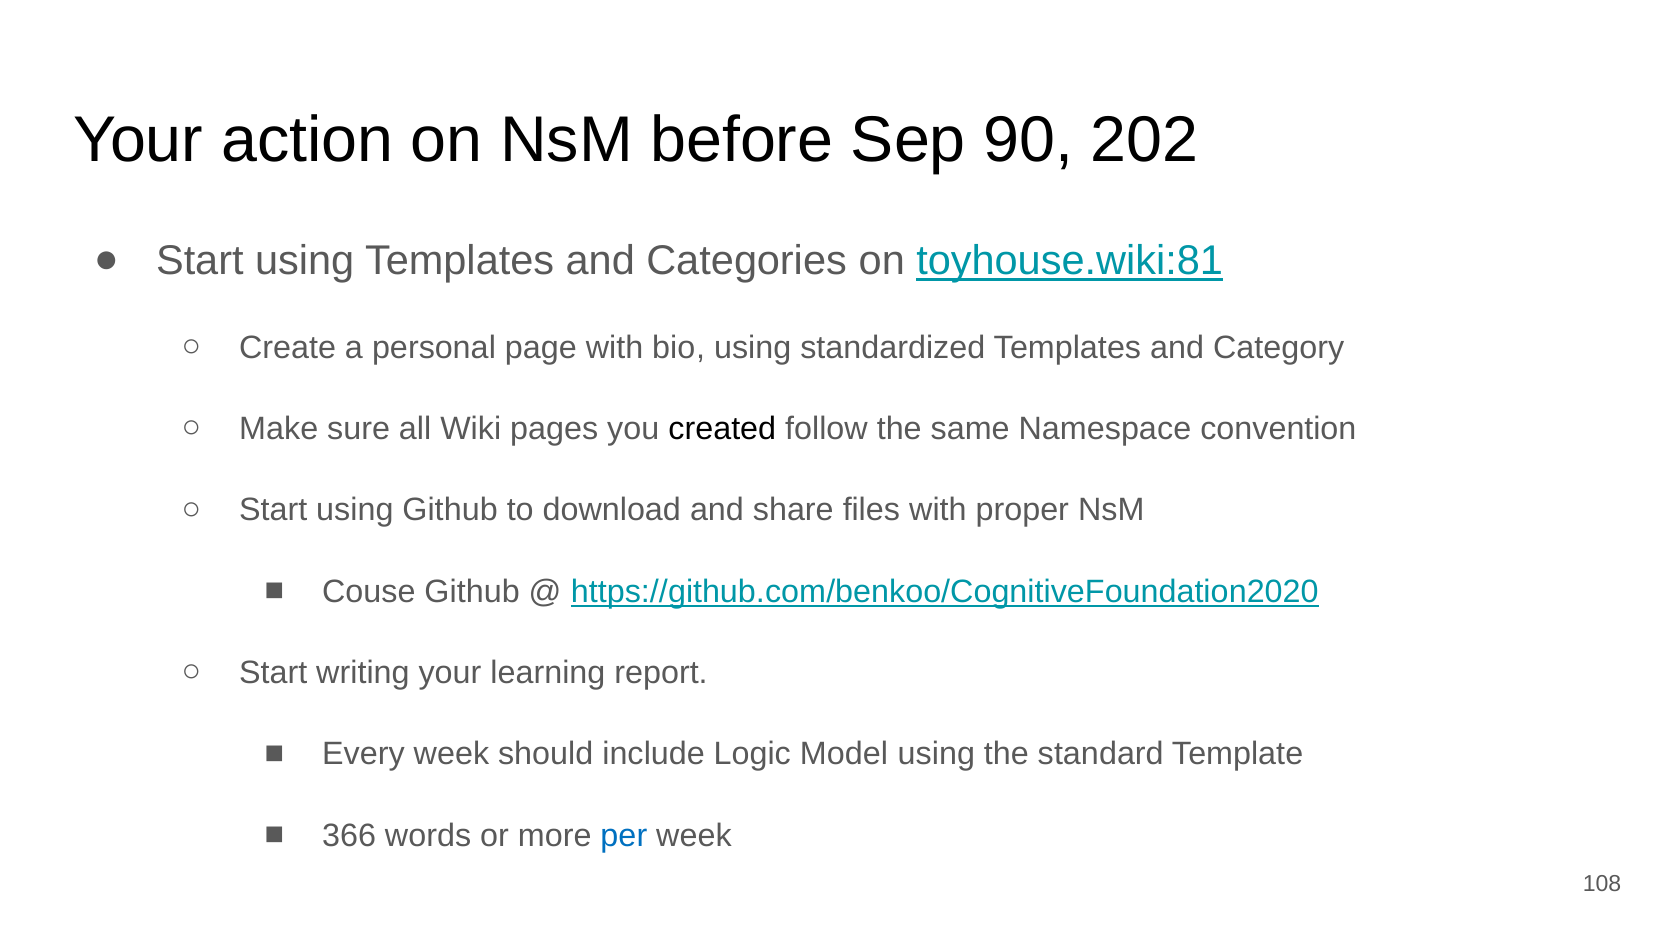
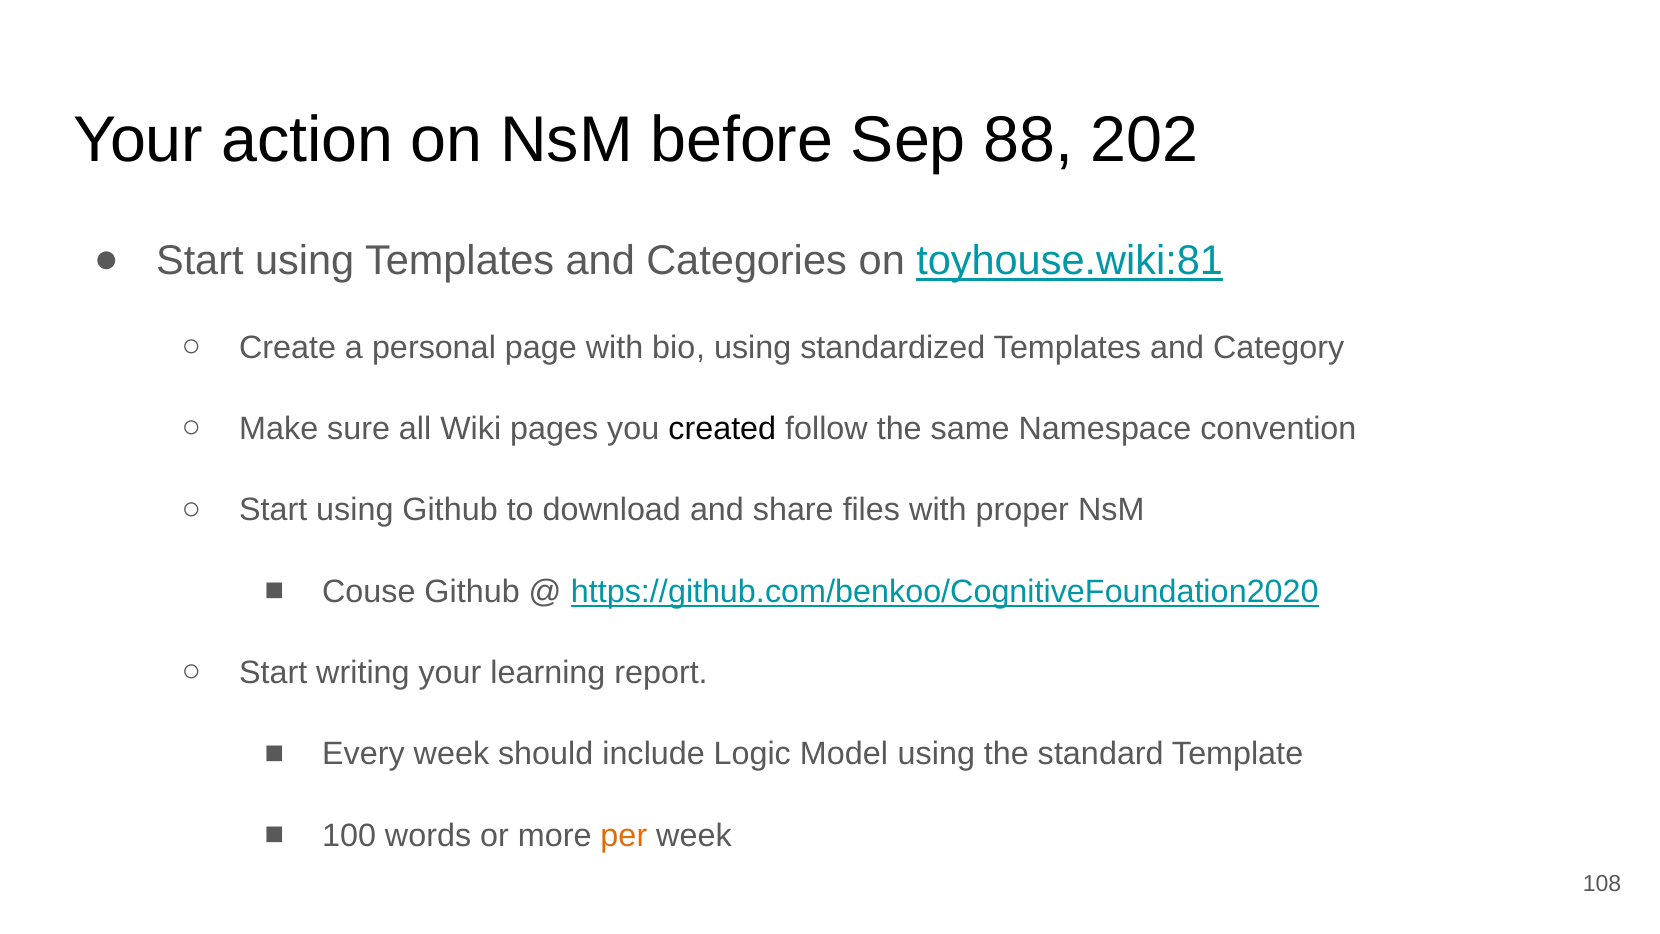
90: 90 -> 88
366: 366 -> 100
per colour: blue -> orange
